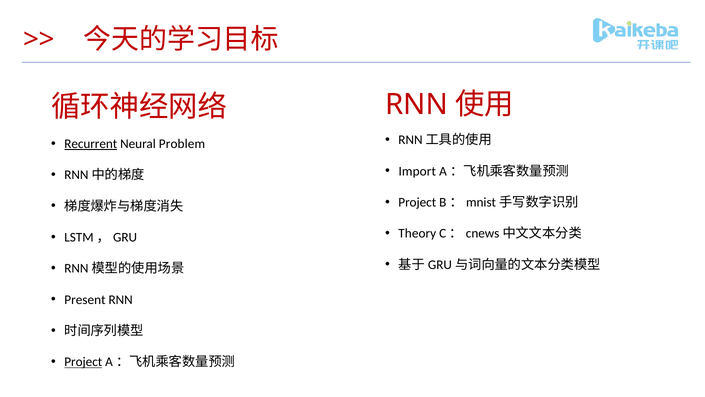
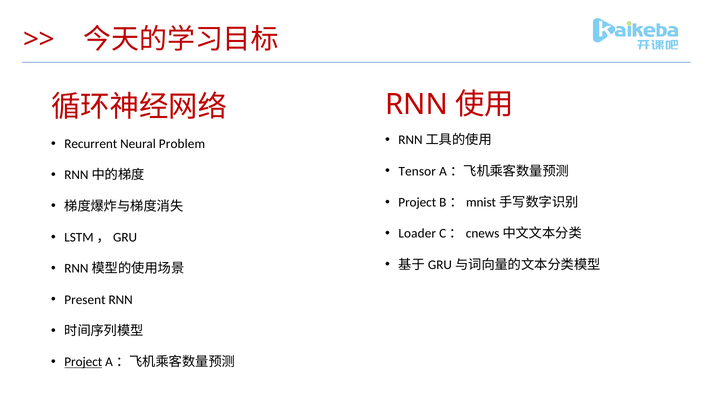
Recurrent underline: present -> none
Import: Import -> Tensor
Theory: Theory -> Loader
